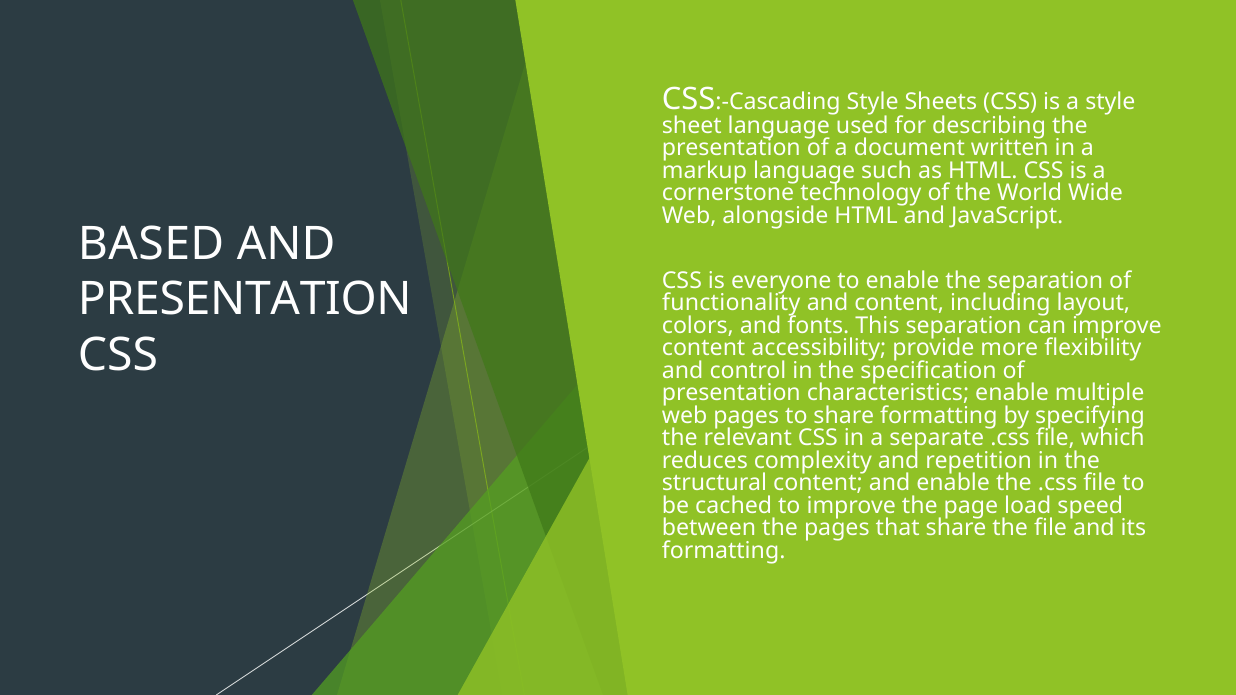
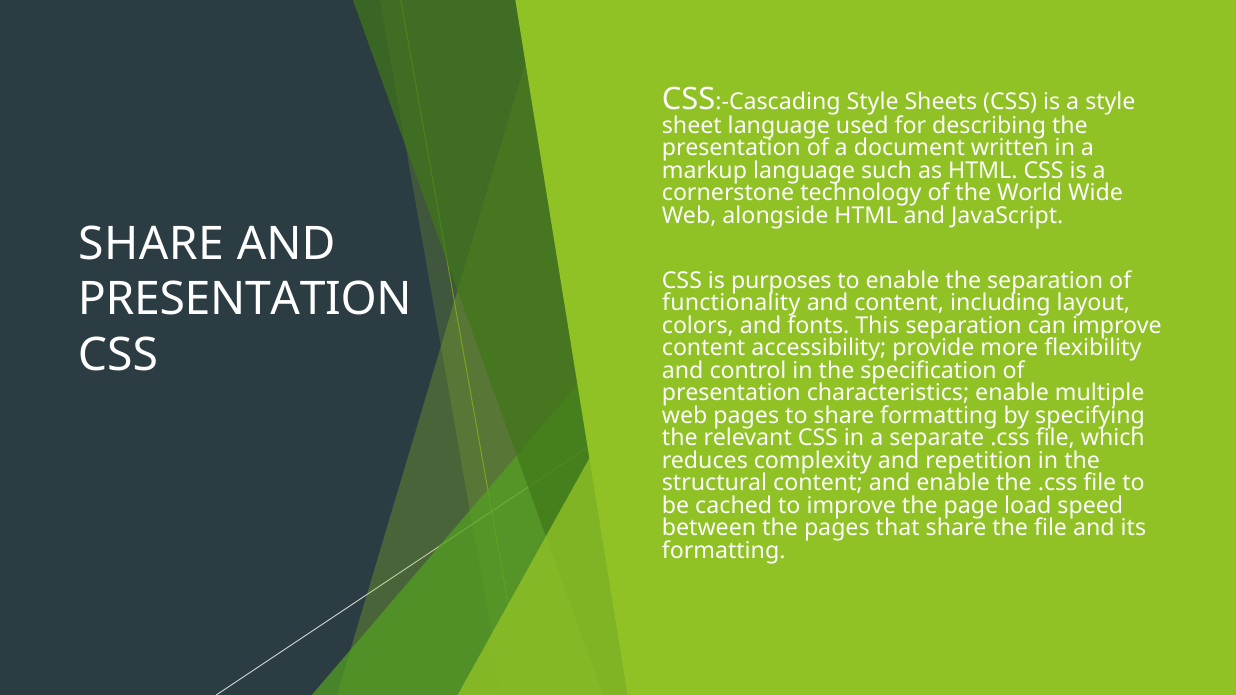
BASED at (151, 244): BASED -> SHARE
everyone: everyone -> purposes
